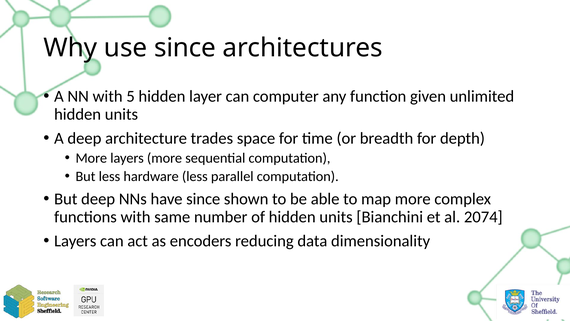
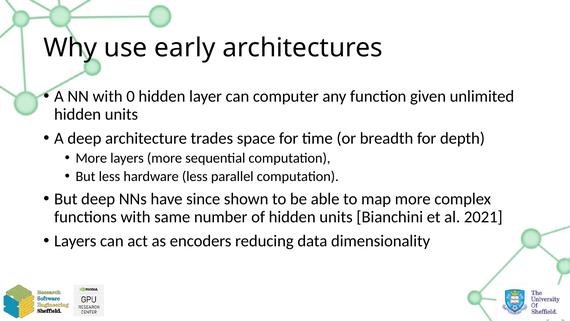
use since: since -> early
5: 5 -> 0
2074: 2074 -> 2021
